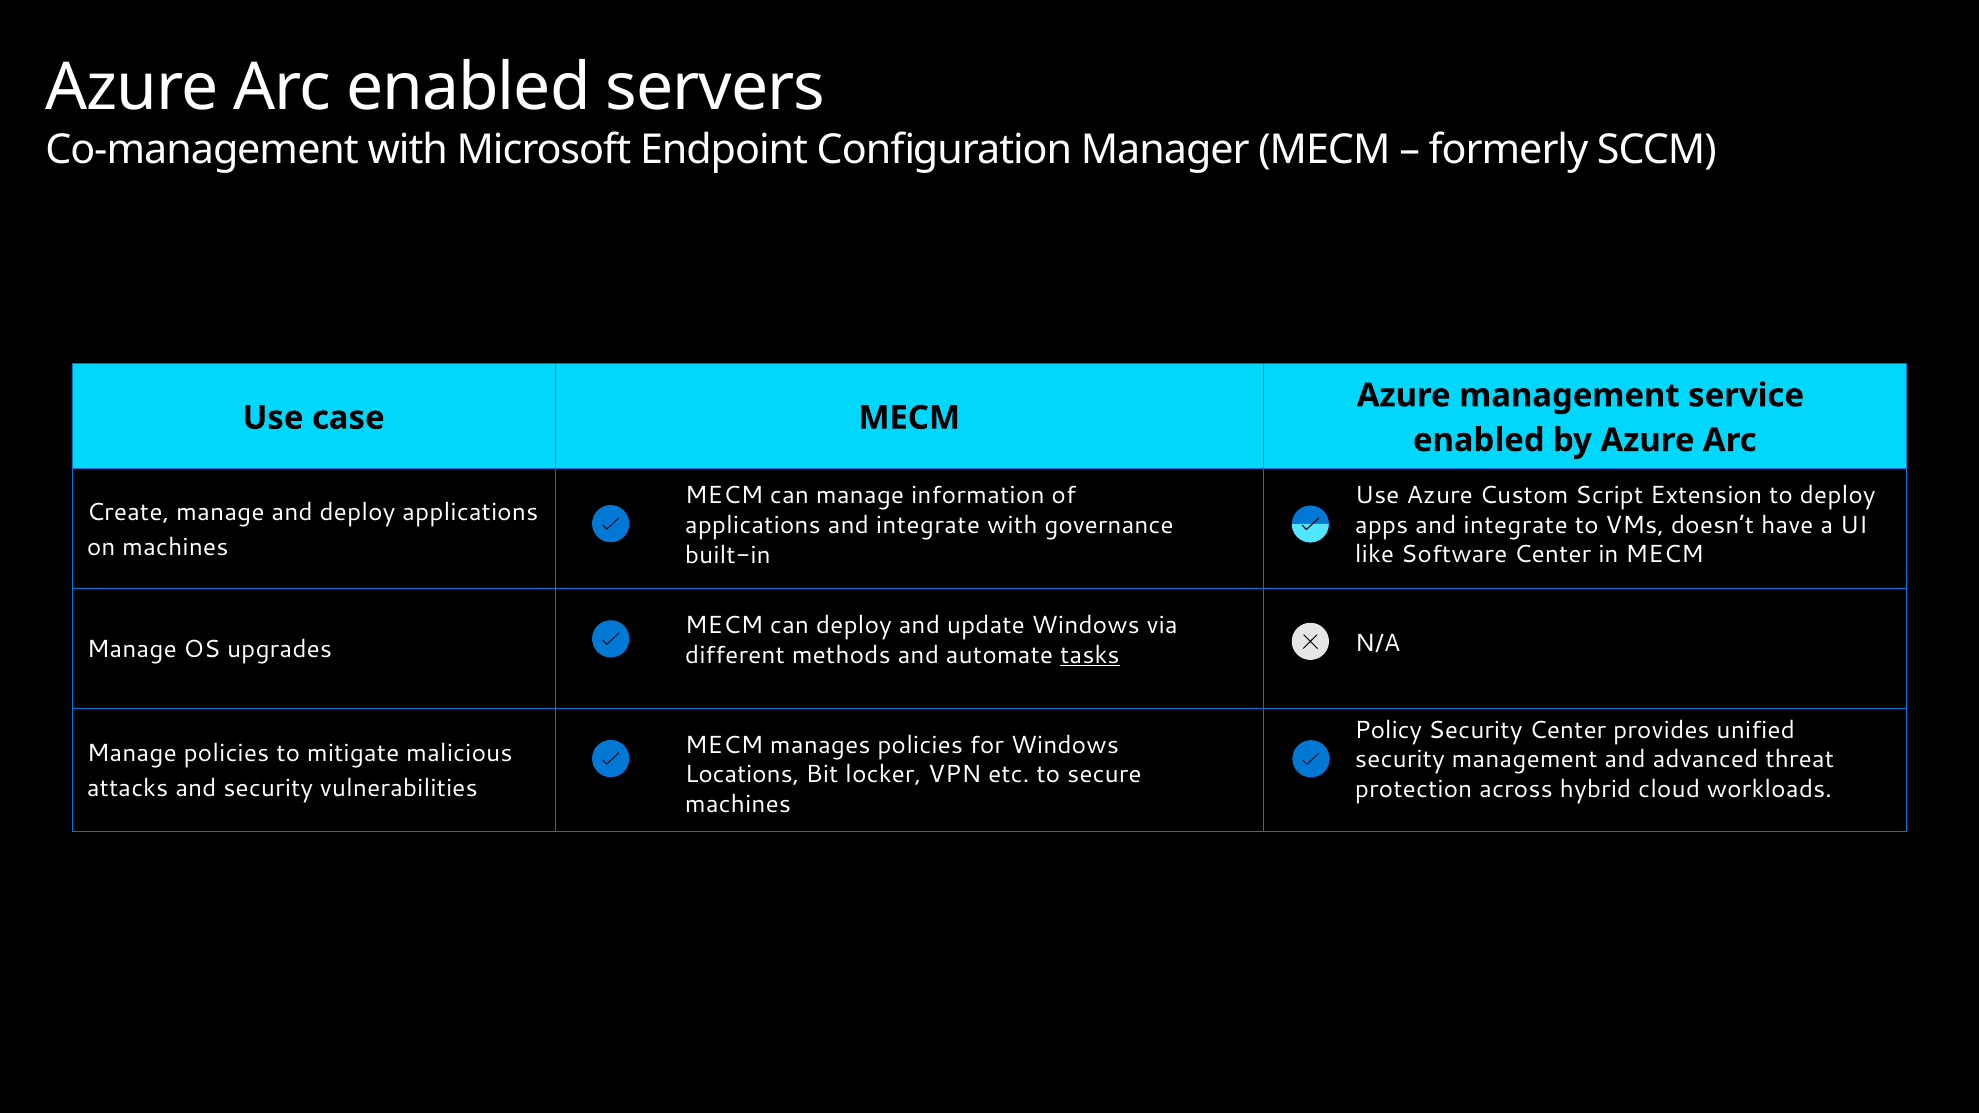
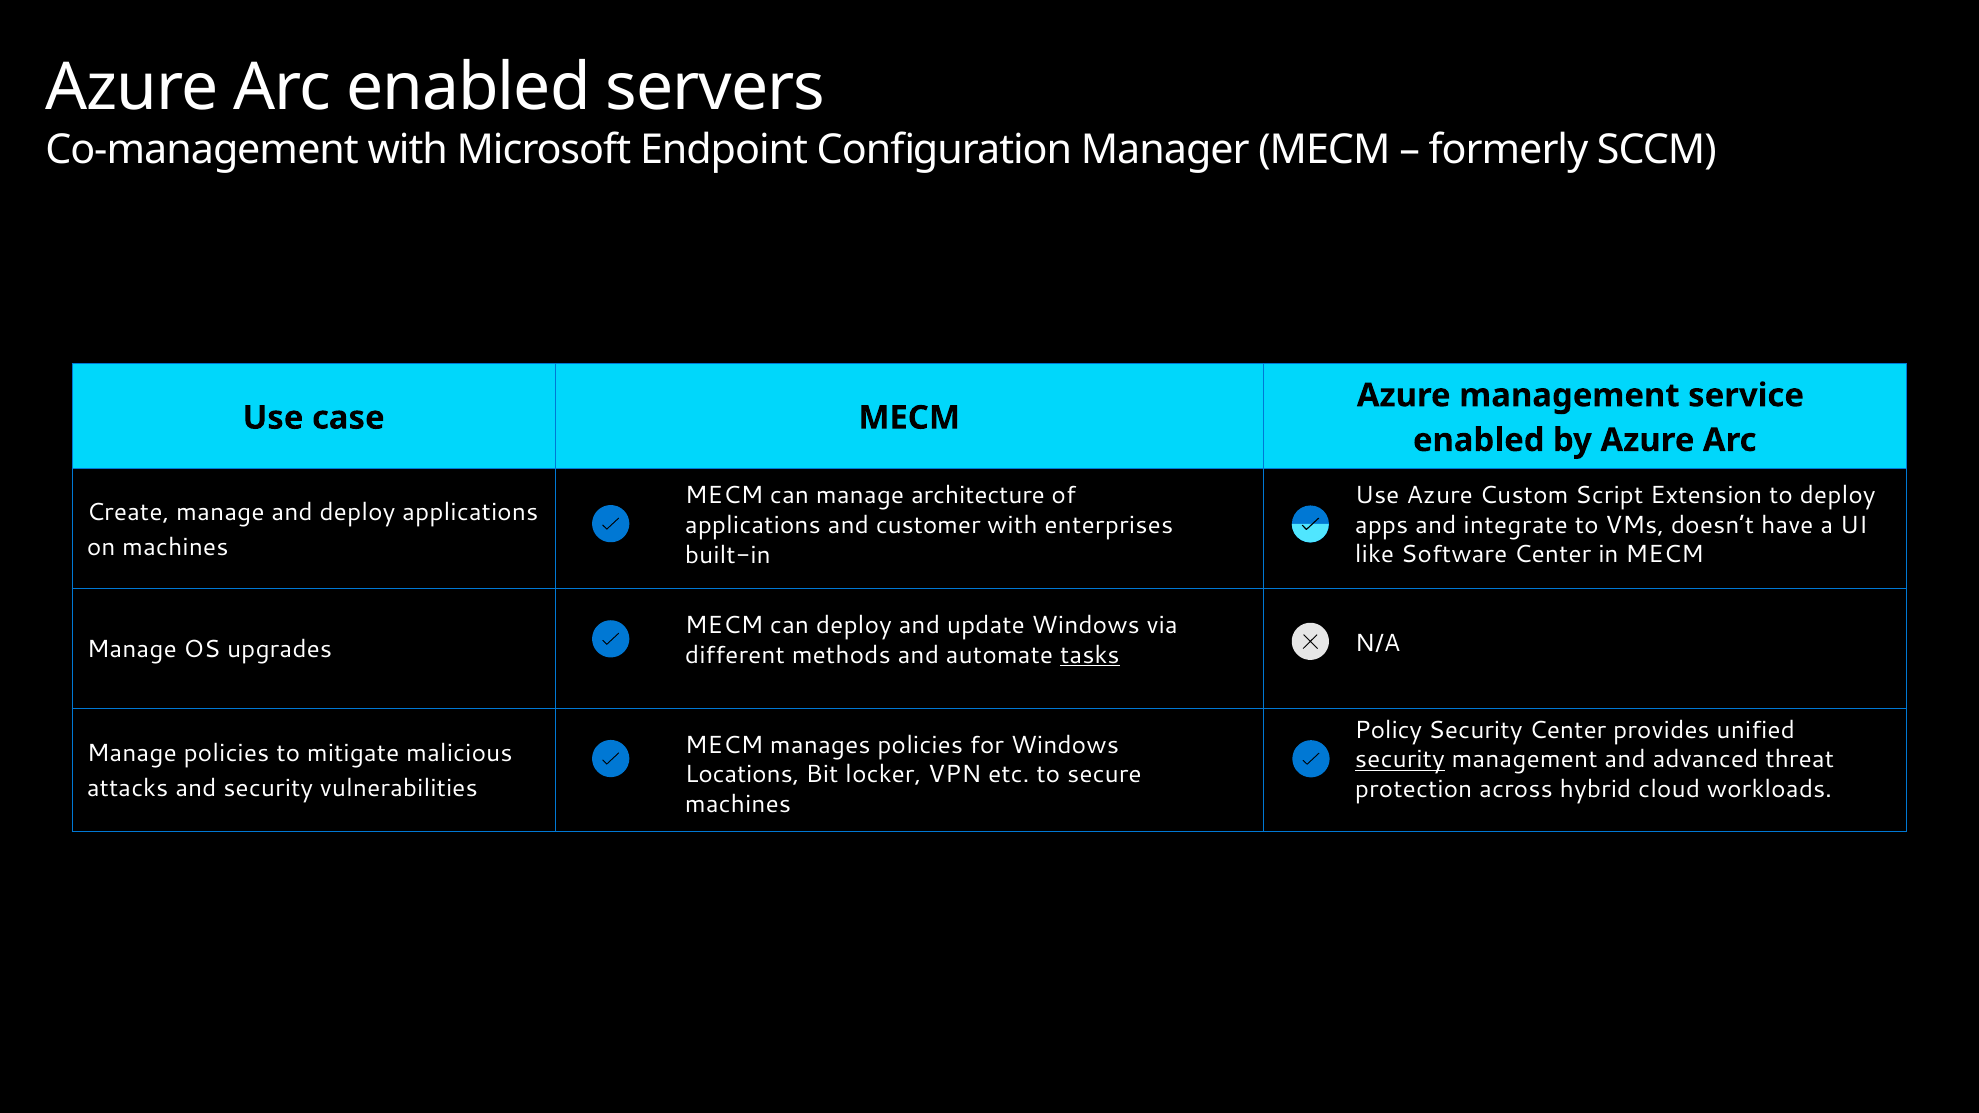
information: information -> architecture
applications and integrate: integrate -> customer
governance: governance -> enterprises
security at (1400, 760) underline: none -> present
